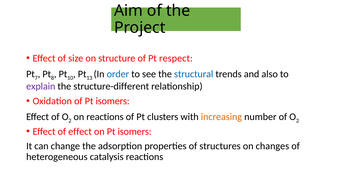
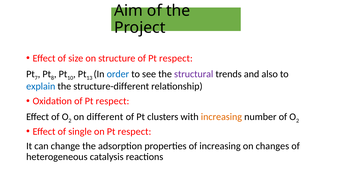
structural colour: blue -> purple
explain colour: purple -> blue
Oxidation of Pt isomers: isomers -> respect
on reactions: reactions -> different
of effect: effect -> single
on Pt isomers: isomers -> respect
of structures: structures -> increasing
